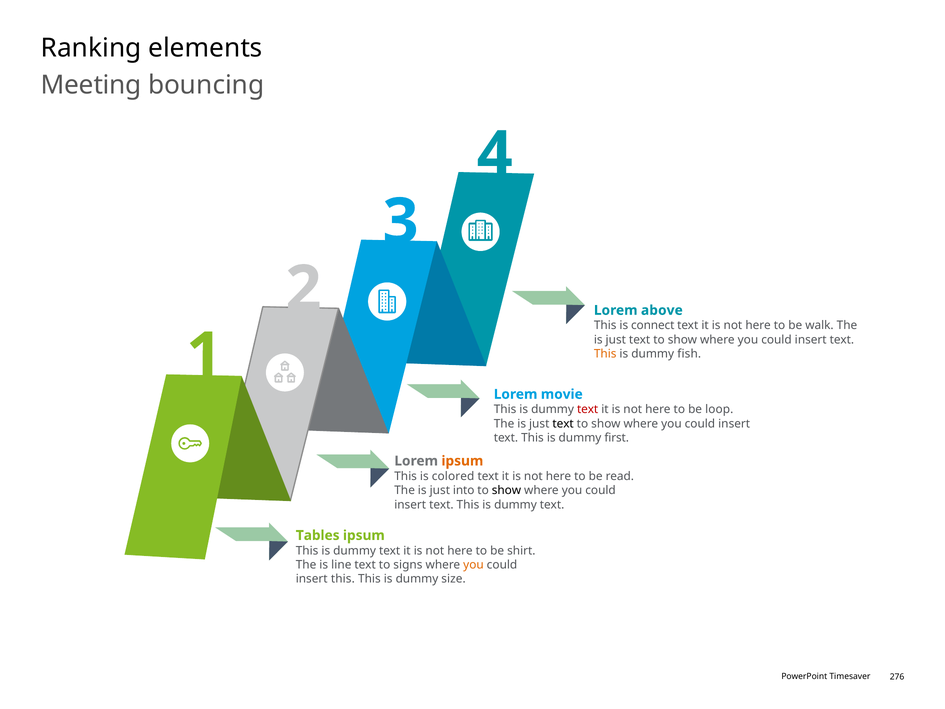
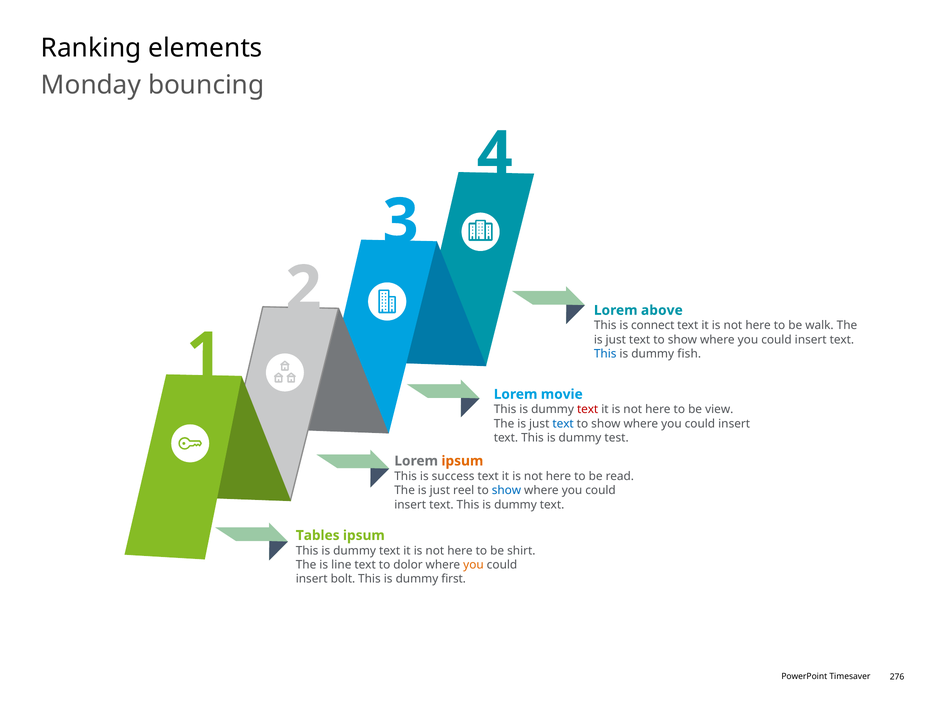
Meeting: Meeting -> Monday
This at (605, 354) colour: orange -> blue
loop: loop -> view
text at (563, 424) colour: black -> blue
first: first -> test
colored: colored -> success
into: into -> reel
show at (506, 490) colour: black -> blue
signs: signs -> dolor
insert this: this -> bolt
size: size -> first
